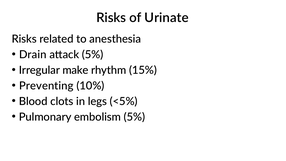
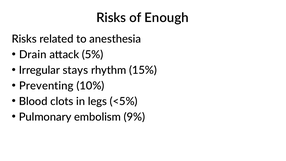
Urinate: Urinate -> Enough
make: make -> stays
embolism 5%: 5% -> 9%
